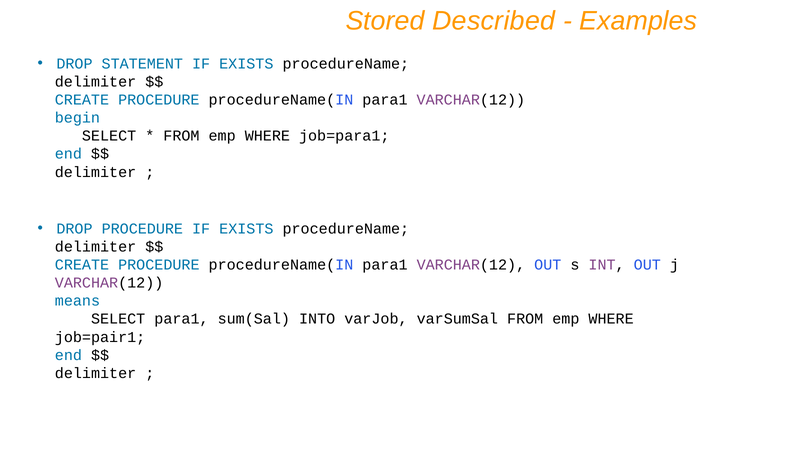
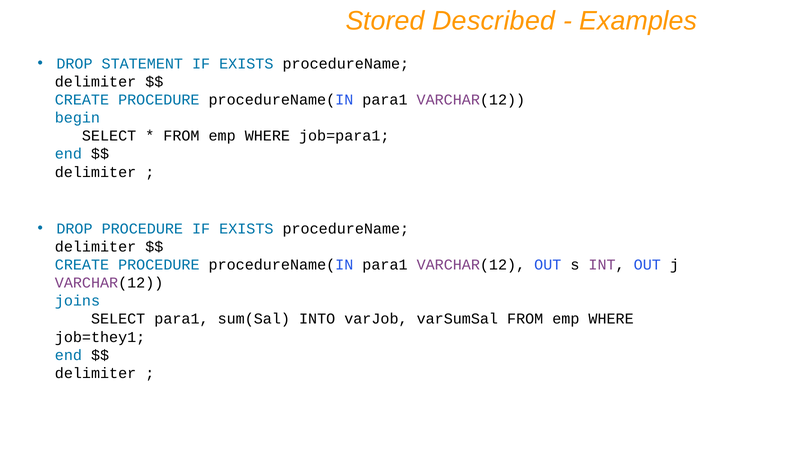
means: means -> joins
job=pair1: job=pair1 -> job=they1
